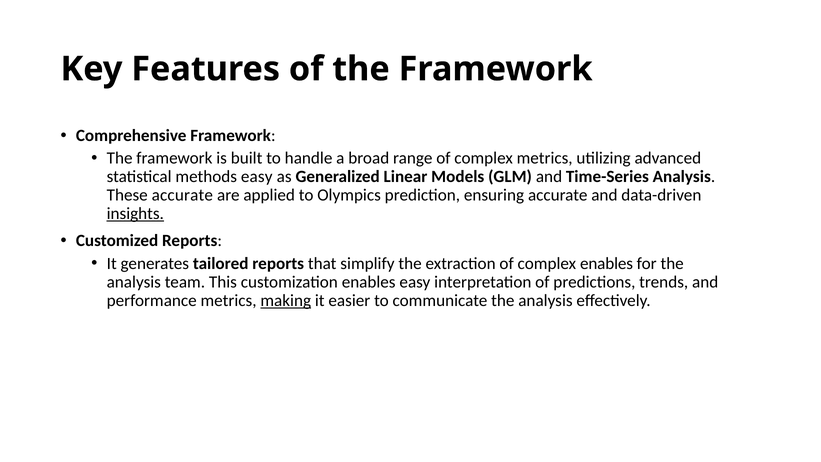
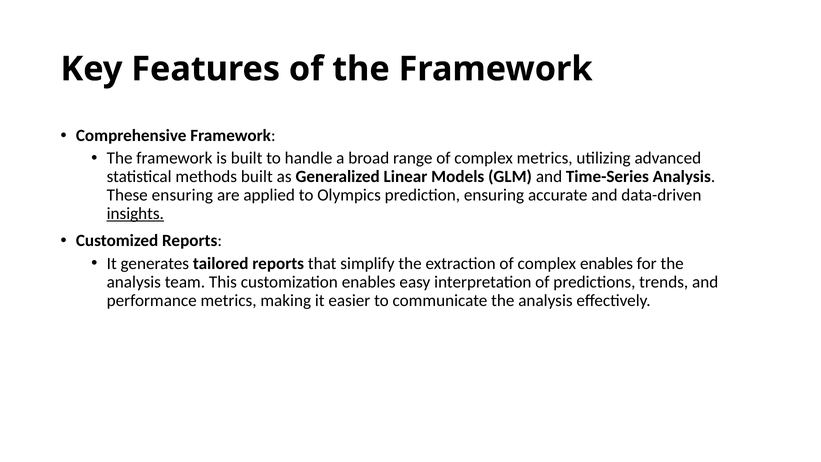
methods easy: easy -> built
These accurate: accurate -> ensuring
making underline: present -> none
